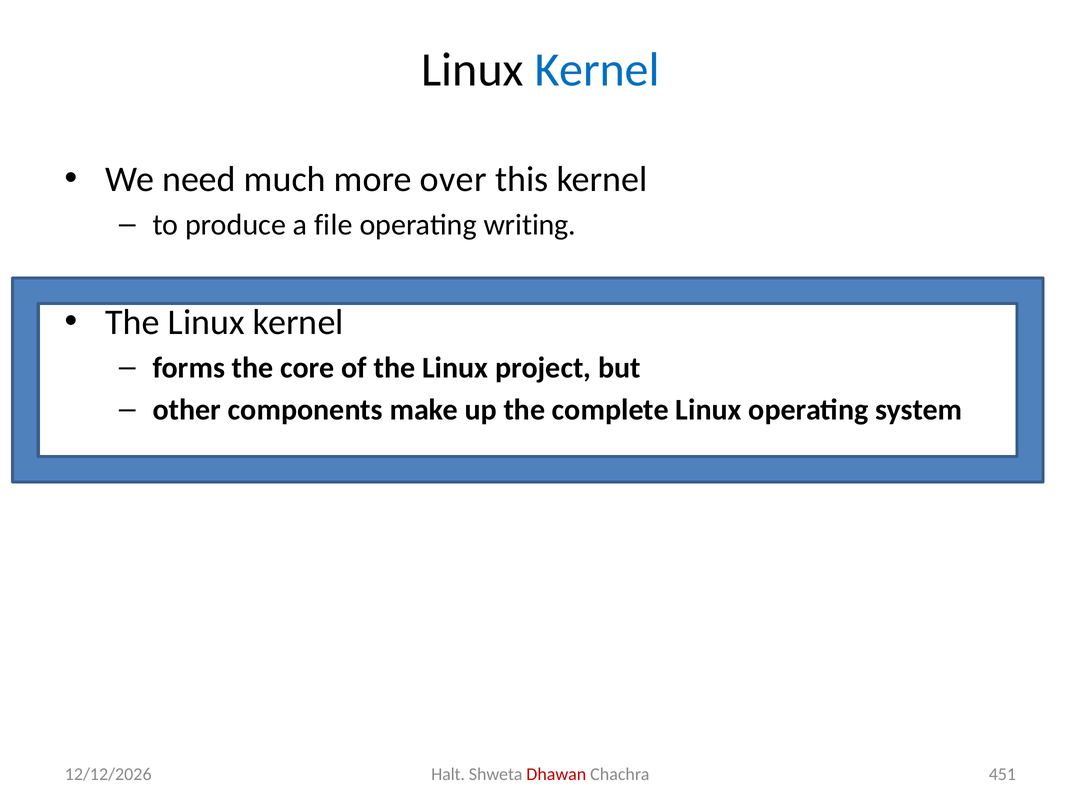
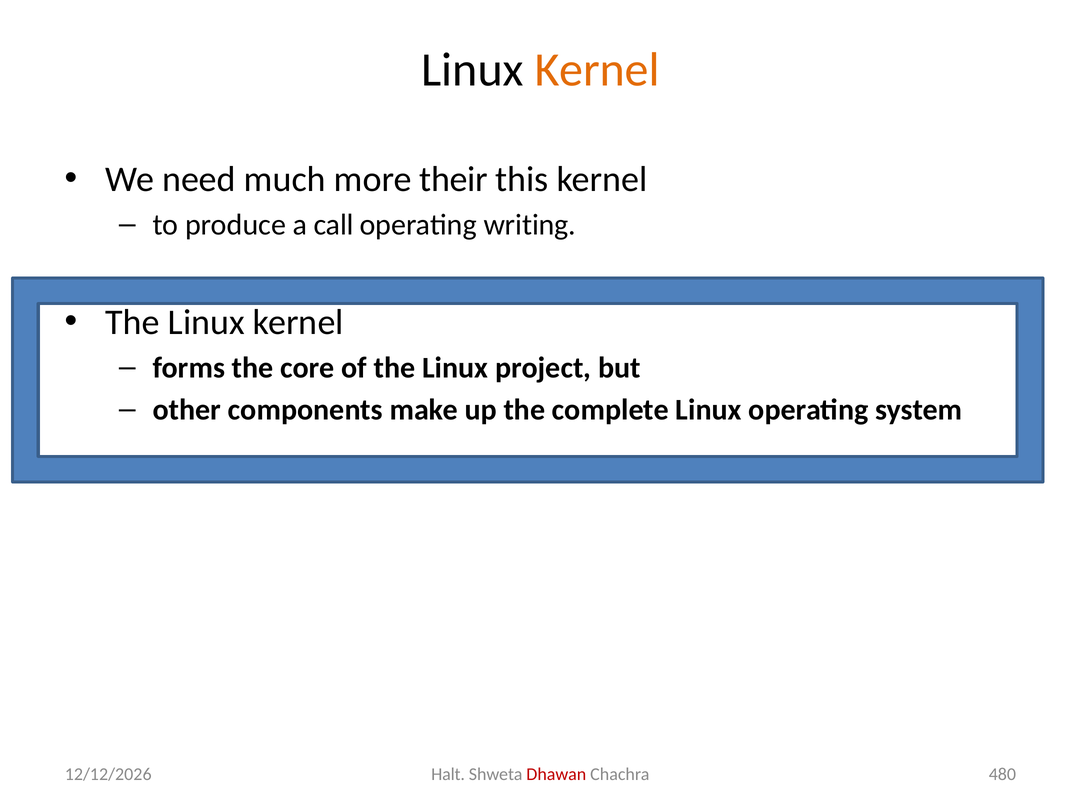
Kernel at (597, 70) colour: blue -> orange
over: over -> their
file: file -> call
451: 451 -> 480
